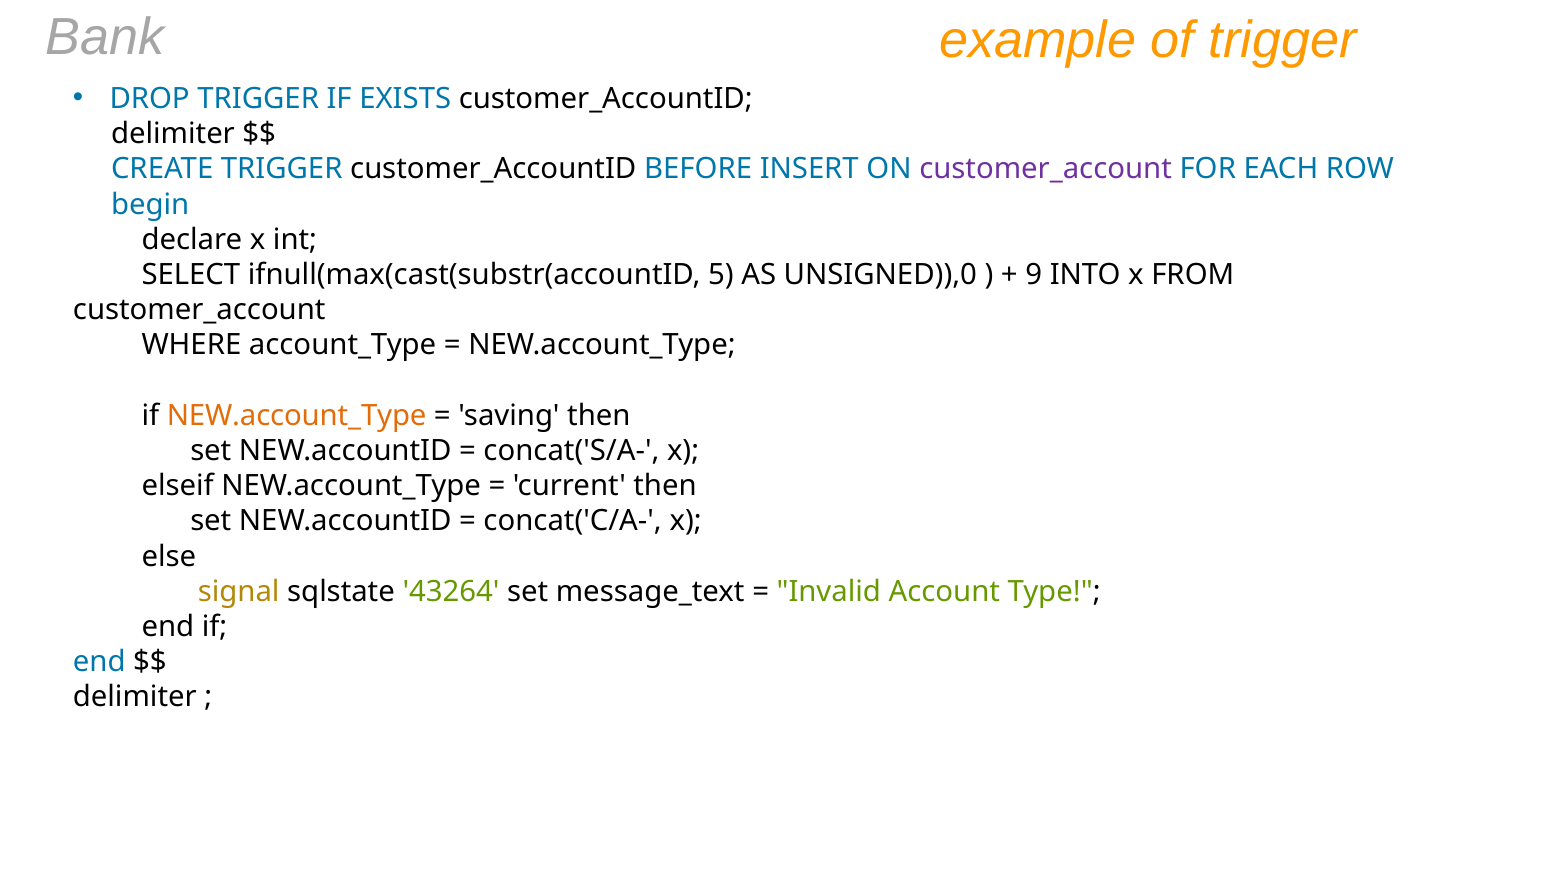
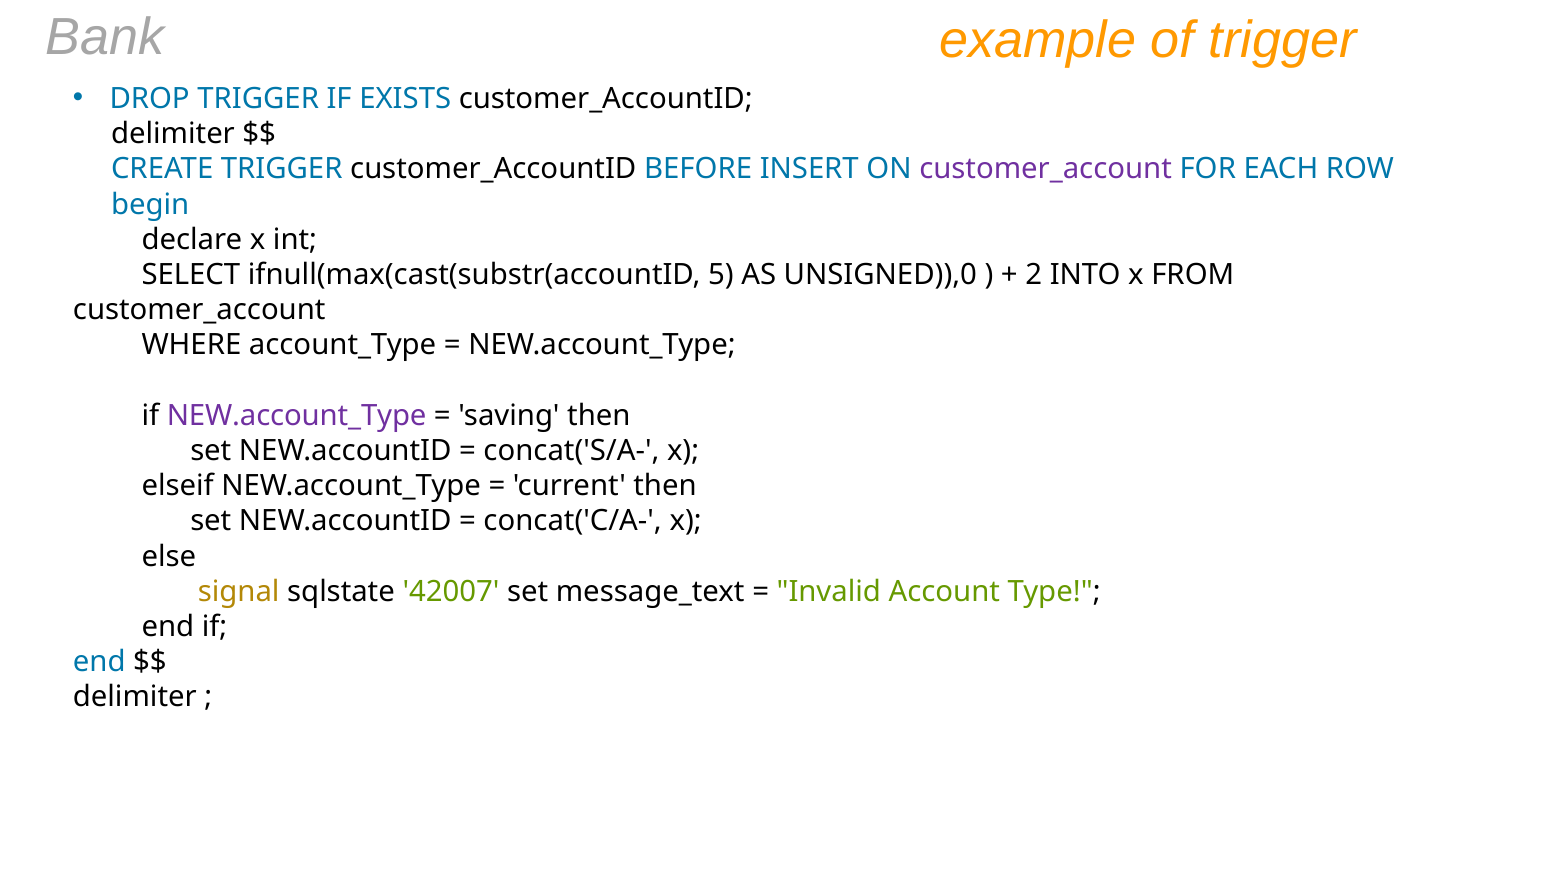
9: 9 -> 2
NEW.account_Type at (297, 416) colour: orange -> purple
43264: 43264 -> 42007
